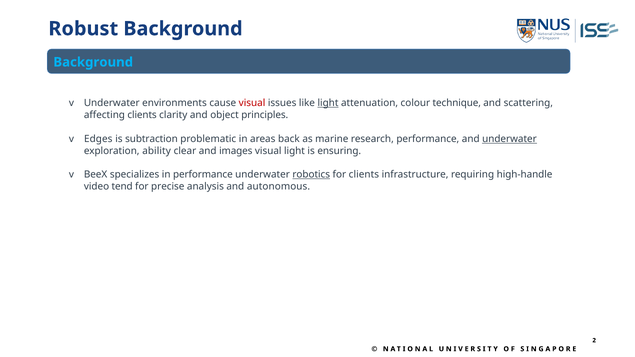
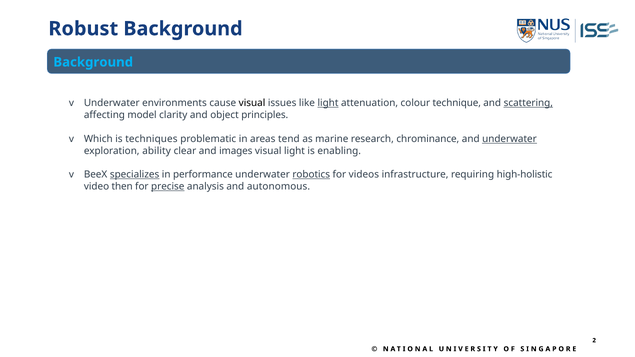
visual at (252, 103) colour: red -> black
scattering underline: none -> present
affecting clients: clients -> model
Edges: Edges -> Which
subtraction: subtraction -> techniques
back: back -> tend
research performance: performance -> chrominance
ensuring: ensuring -> enabling
specializes underline: none -> present
for clients: clients -> videos
high-handle: high-handle -> high-holistic
tend: tend -> then
precise underline: none -> present
